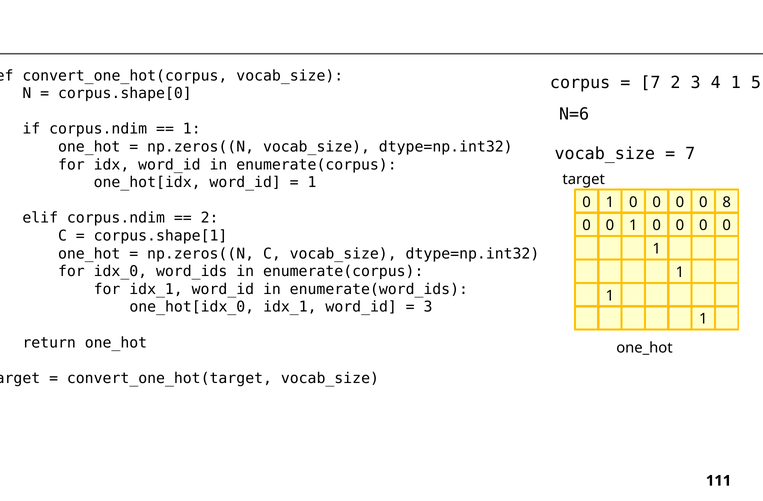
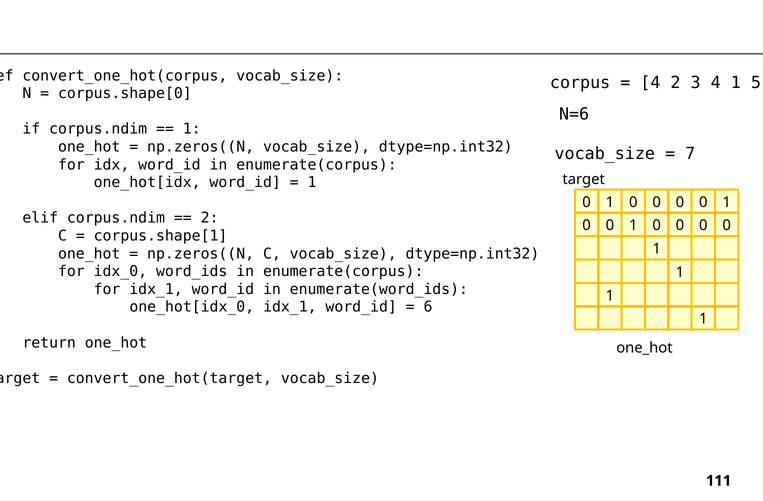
7 at (650, 83): 7 -> 4
8 at (727, 202): 8 -> 1
3 at (428, 307): 3 -> 6
